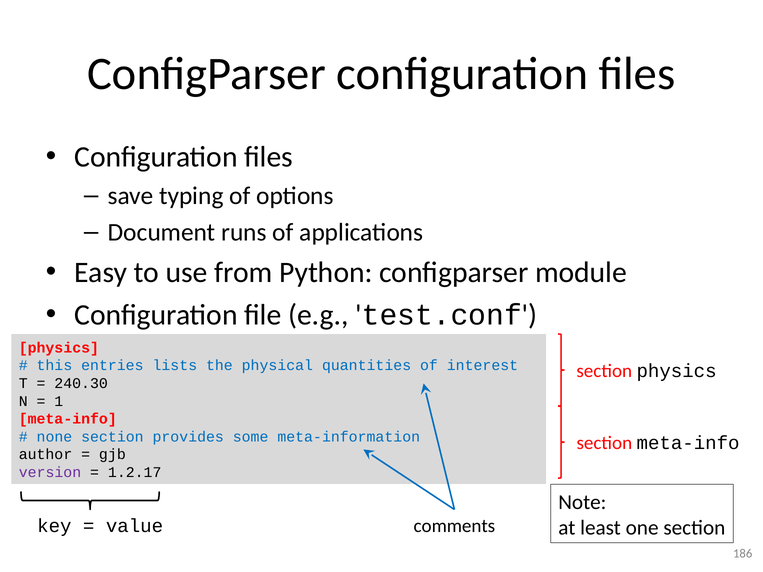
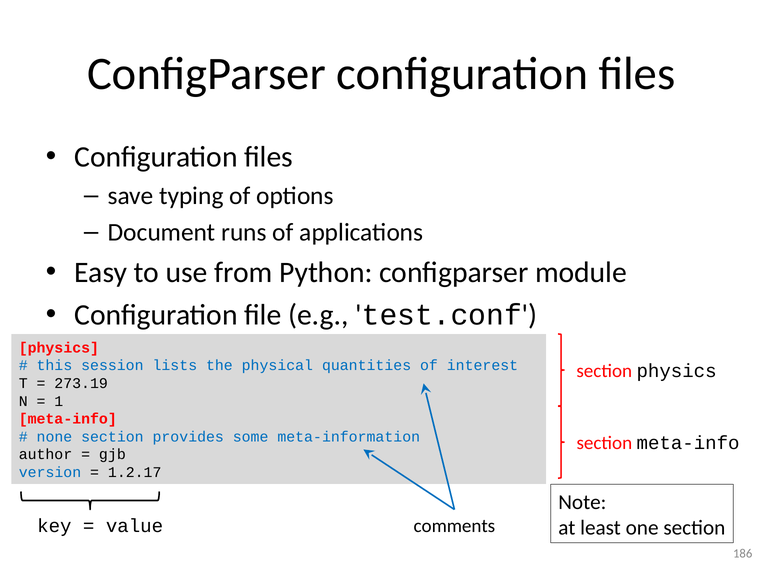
entries: entries -> session
240.30: 240.30 -> 273.19
version colour: purple -> blue
